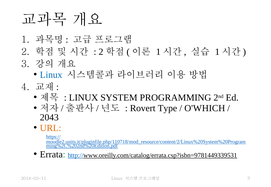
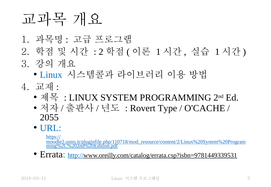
O'WHICH: O'WHICH -> O'CACHE
2043: 2043 -> 2055
URL colour: orange -> blue
